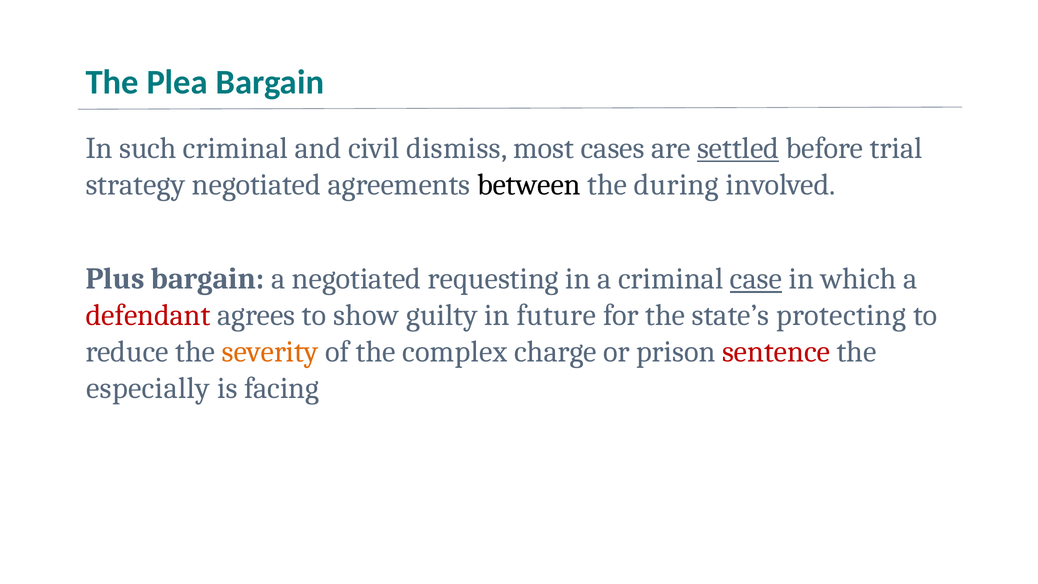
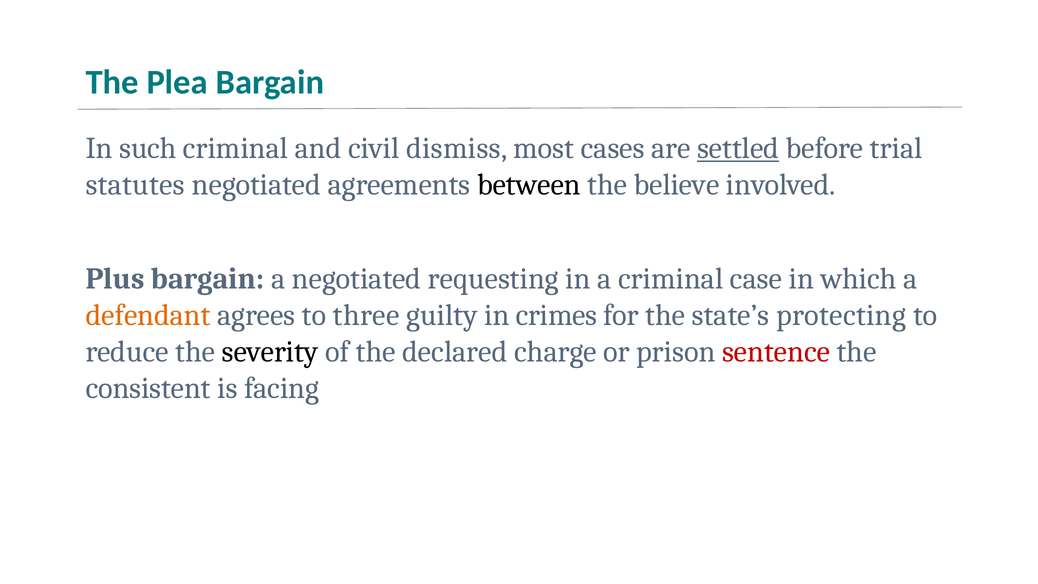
strategy: strategy -> statutes
during: during -> believe
case underline: present -> none
defendant colour: red -> orange
show: show -> three
future: future -> crimes
severity colour: orange -> black
complex: complex -> declared
especially: especially -> consistent
